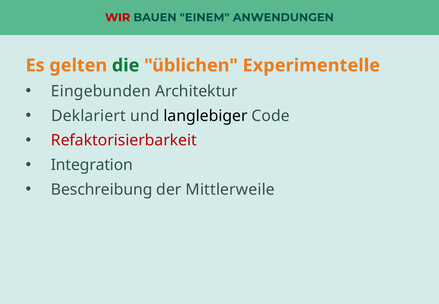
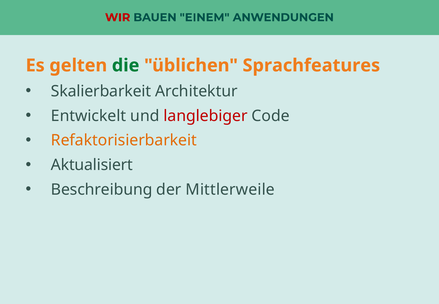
Experimentelle: Experimentelle -> Sprachfeatures
Eingebunden: Eingebunden -> Skalierbarkeit
Deklariert: Deklariert -> Entwickelt
langlebiger colour: black -> red
Refaktorisierbarkeit colour: red -> orange
Integration: Integration -> Aktualisiert
